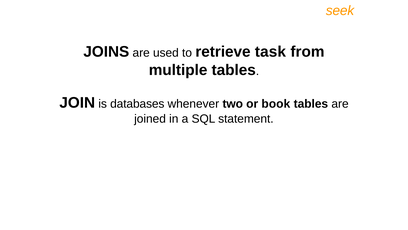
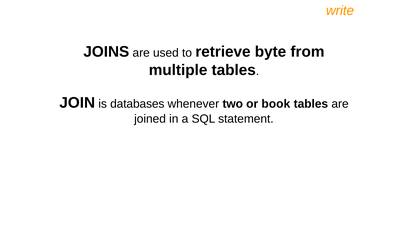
seek: seek -> write
task: task -> byte
